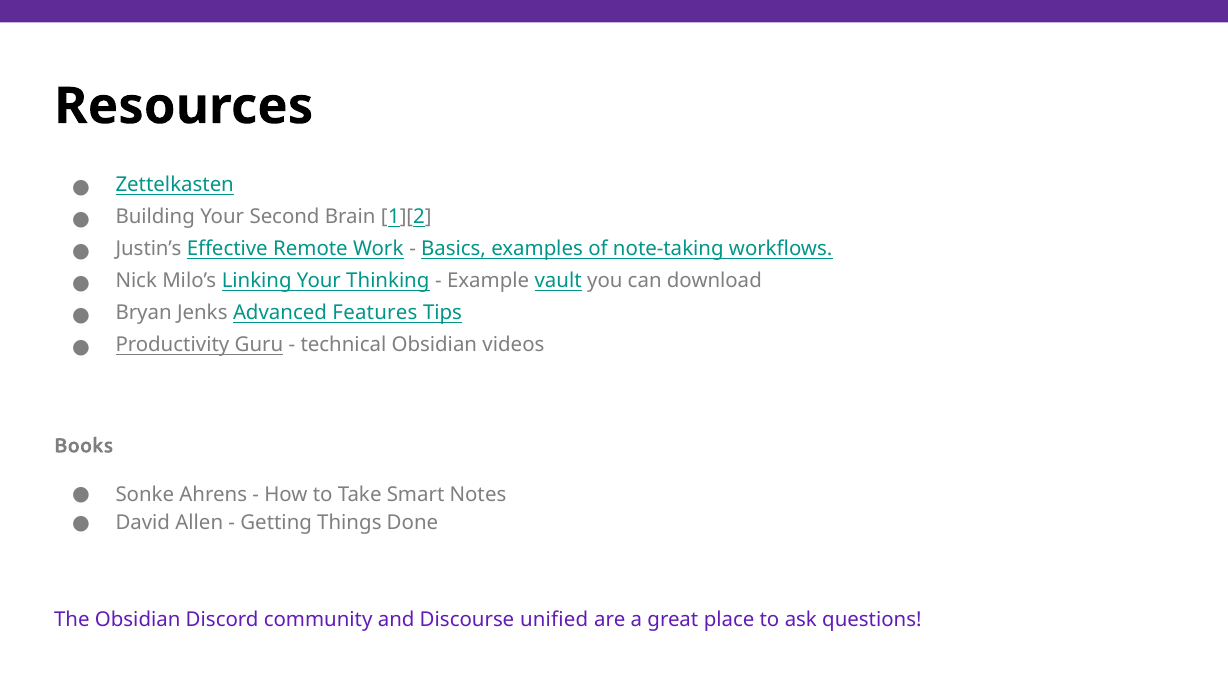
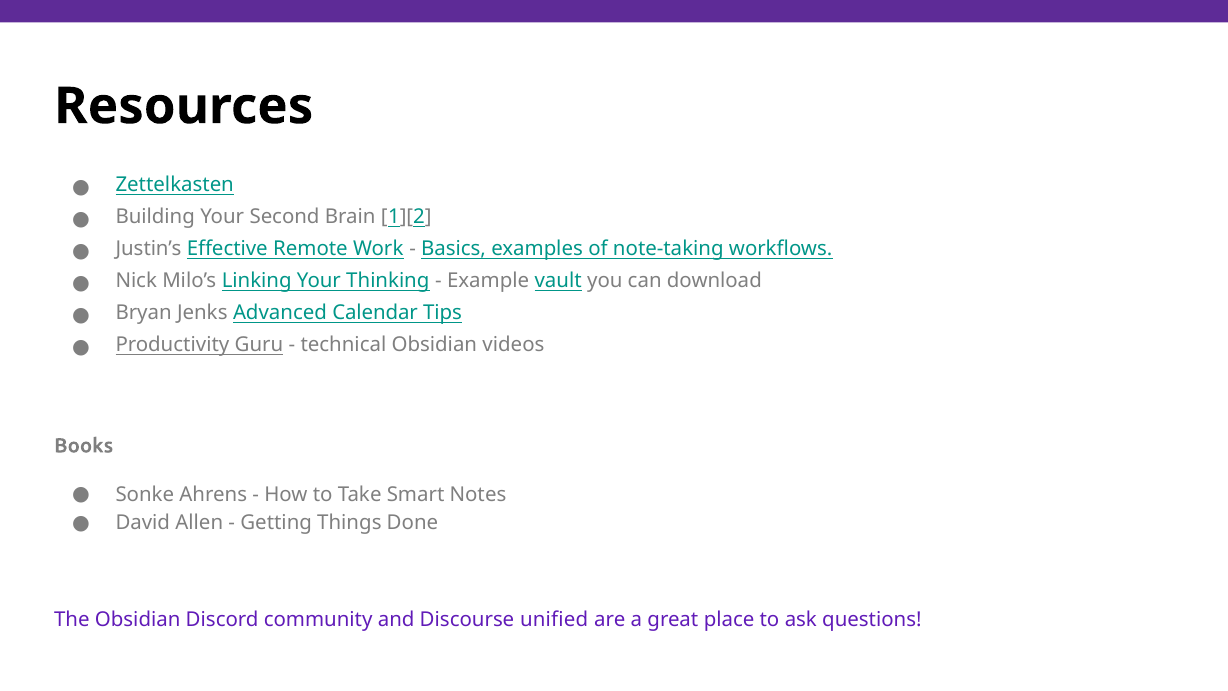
Features: Features -> Calendar
